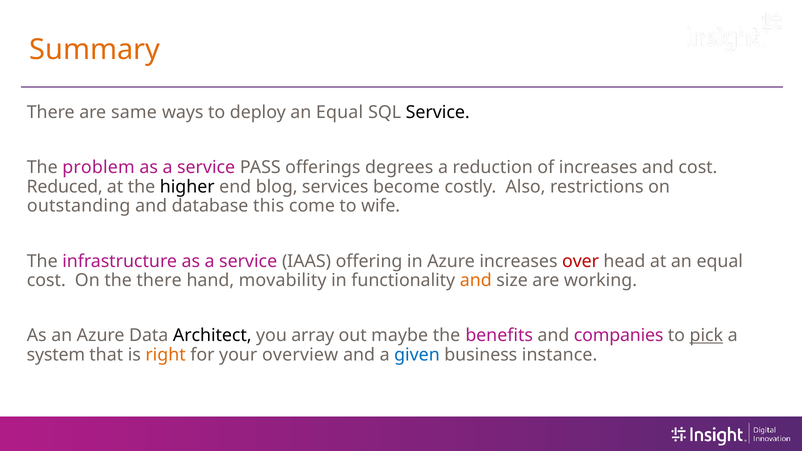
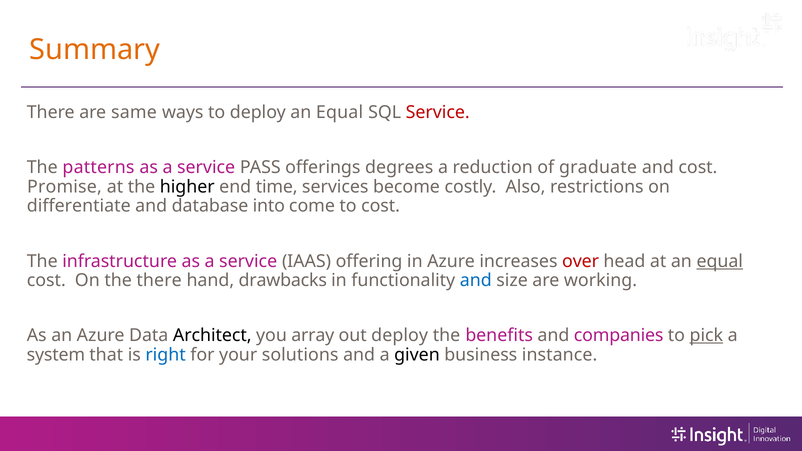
Service at (438, 112) colour: black -> red
problem: problem -> patterns
of increases: increases -> graduate
Reduced: Reduced -> Promise
blog: blog -> time
outstanding: outstanding -> differentiate
this: this -> into
to wife: wife -> cost
equal at (720, 261) underline: none -> present
movability: movability -> drawbacks
and at (476, 280) colour: orange -> blue
out maybe: maybe -> deploy
right colour: orange -> blue
overview: overview -> solutions
given colour: blue -> black
